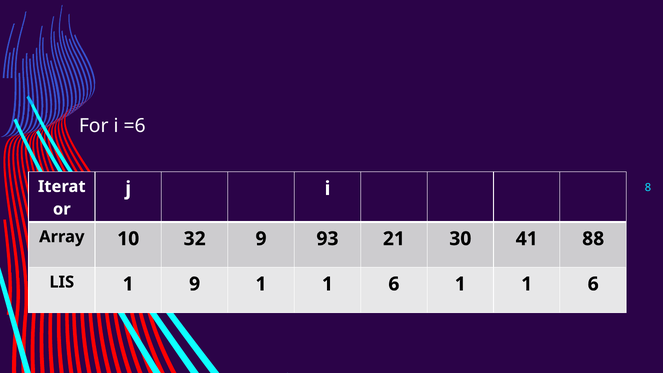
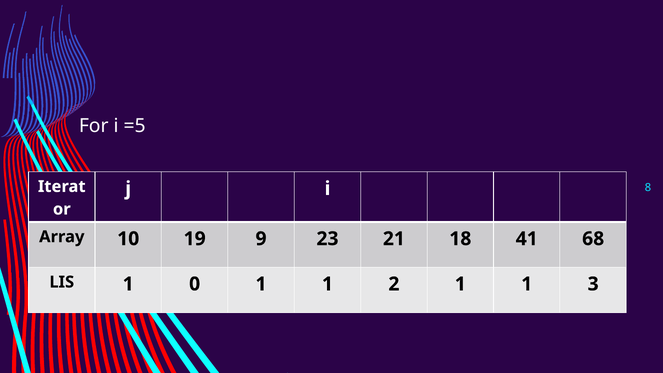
=6: =6 -> =5
32: 32 -> 19
93: 93 -> 23
30: 30 -> 18
88: 88 -> 68
1 9: 9 -> 0
6 at (394, 284): 6 -> 2
6 at (593, 284): 6 -> 3
